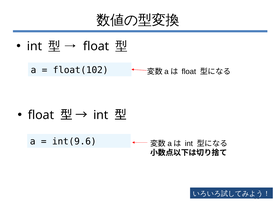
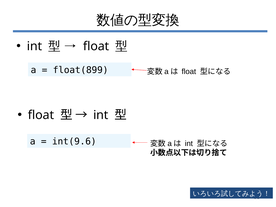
float(102: float(102 -> float(899
